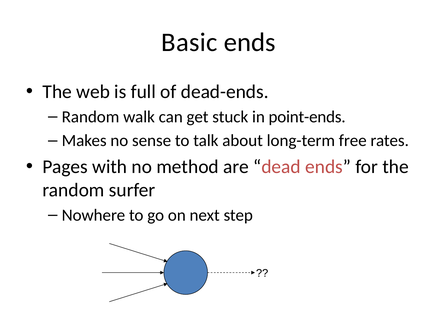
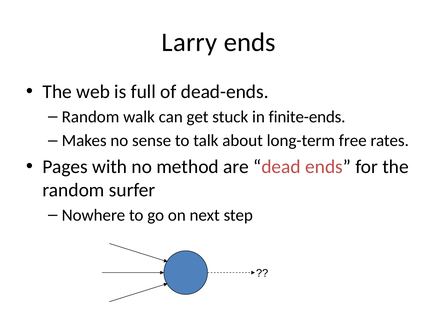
Basic: Basic -> Larry
point-ends: point-ends -> finite-ends
